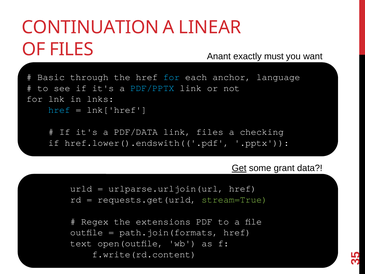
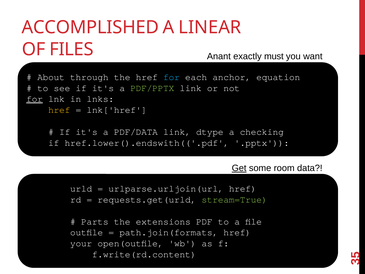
CONTINUATION: CONTINUATION -> ACCOMPLISHED
Basic: Basic -> About
language: language -> equation
PDF/PPTX colour: light blue -> light green
for at (35, 99) underline: none -> present
href at (59, 110) colour: light blue -> yellow
link files: files -> dtype
grant: grant -> room
Regex: Regex -> Parts
text: text -> your
